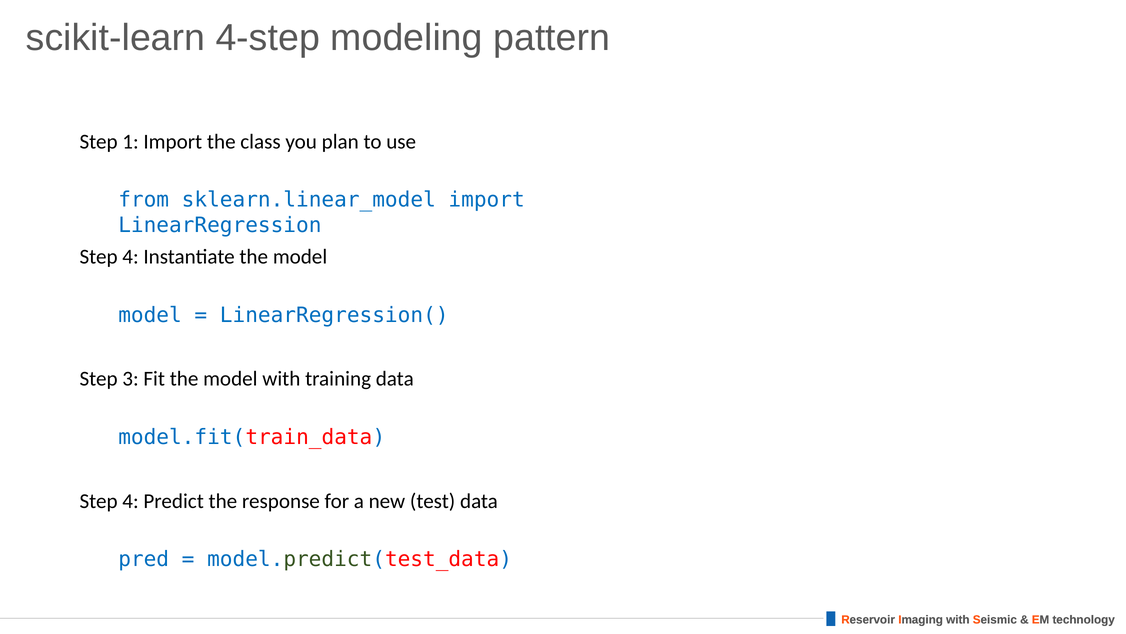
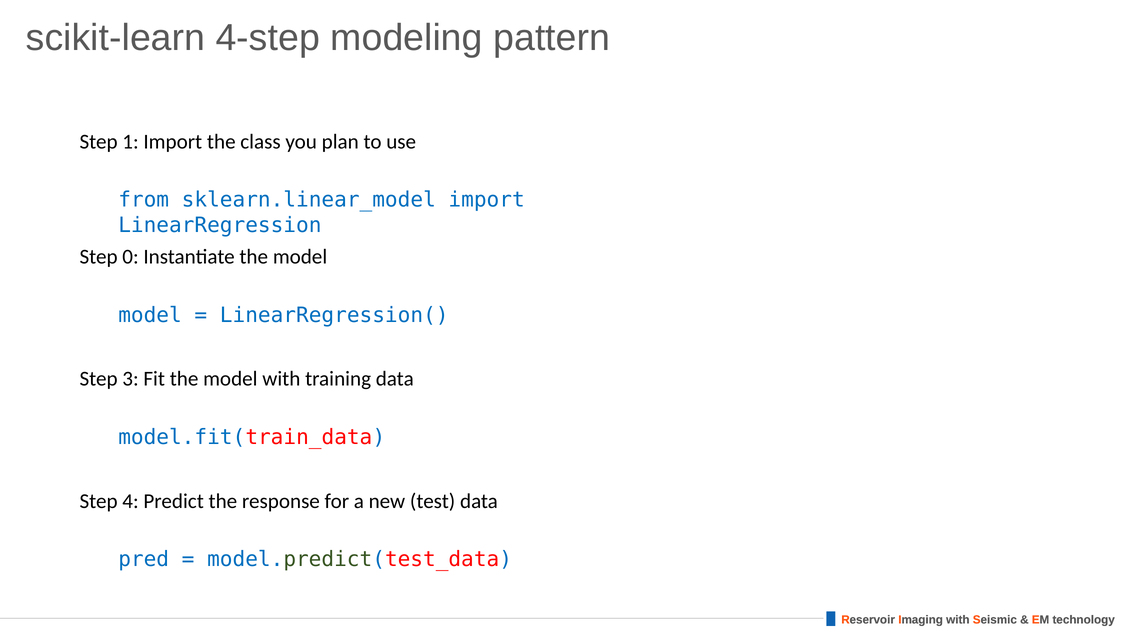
4 at (130, 256): 4 -> 0
